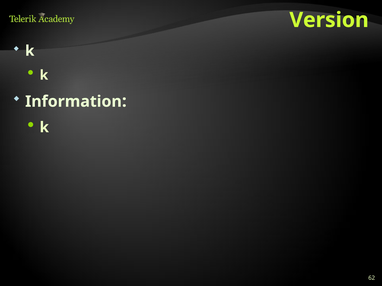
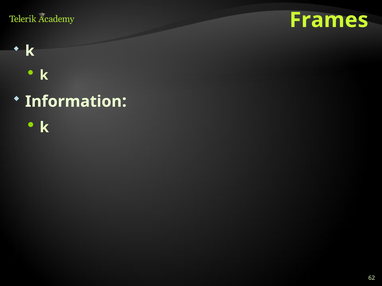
Version: Version -> Frames
